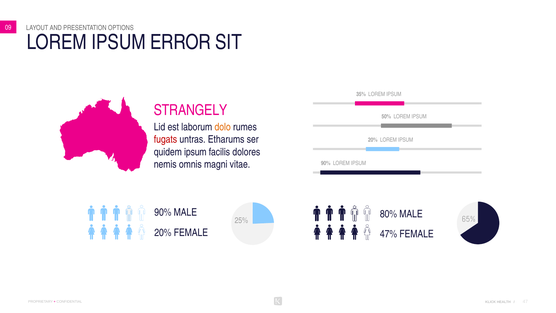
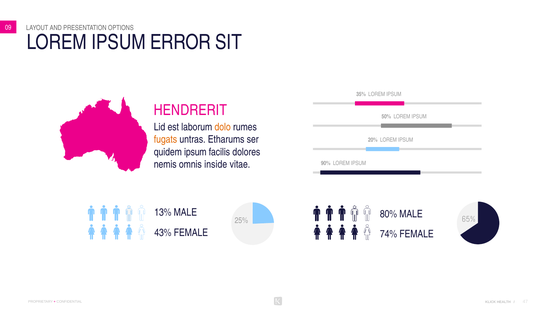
STRANGELY: STRANGELY -> HENDRERIT
fugats colour: red -> orange
magni: magni -> inside
90% at (163, 212): 90% -> 13%
20% at (163, 232): 20% -> 43%
47%: 47% -> 74%
